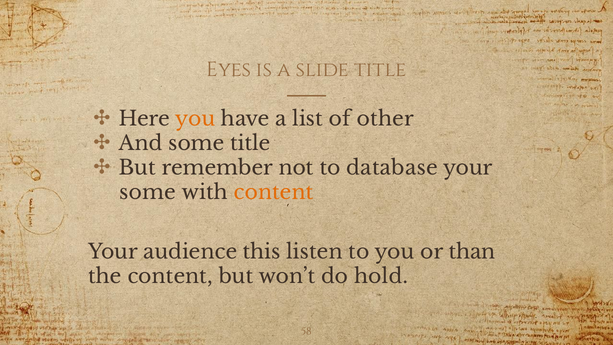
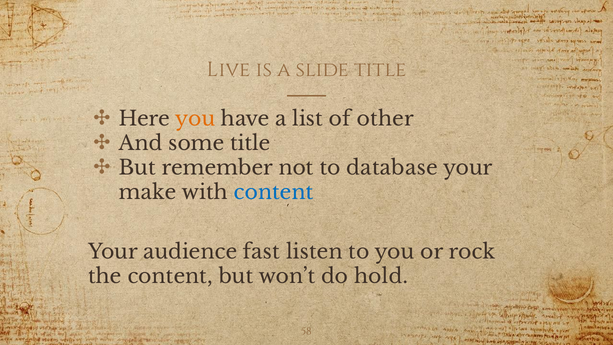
Eyes: Eyes -> Live
some at (148, 192): some -> make
content at (274, 192) colour: orange -> blue
this: this -> fast
than: than -> rock
